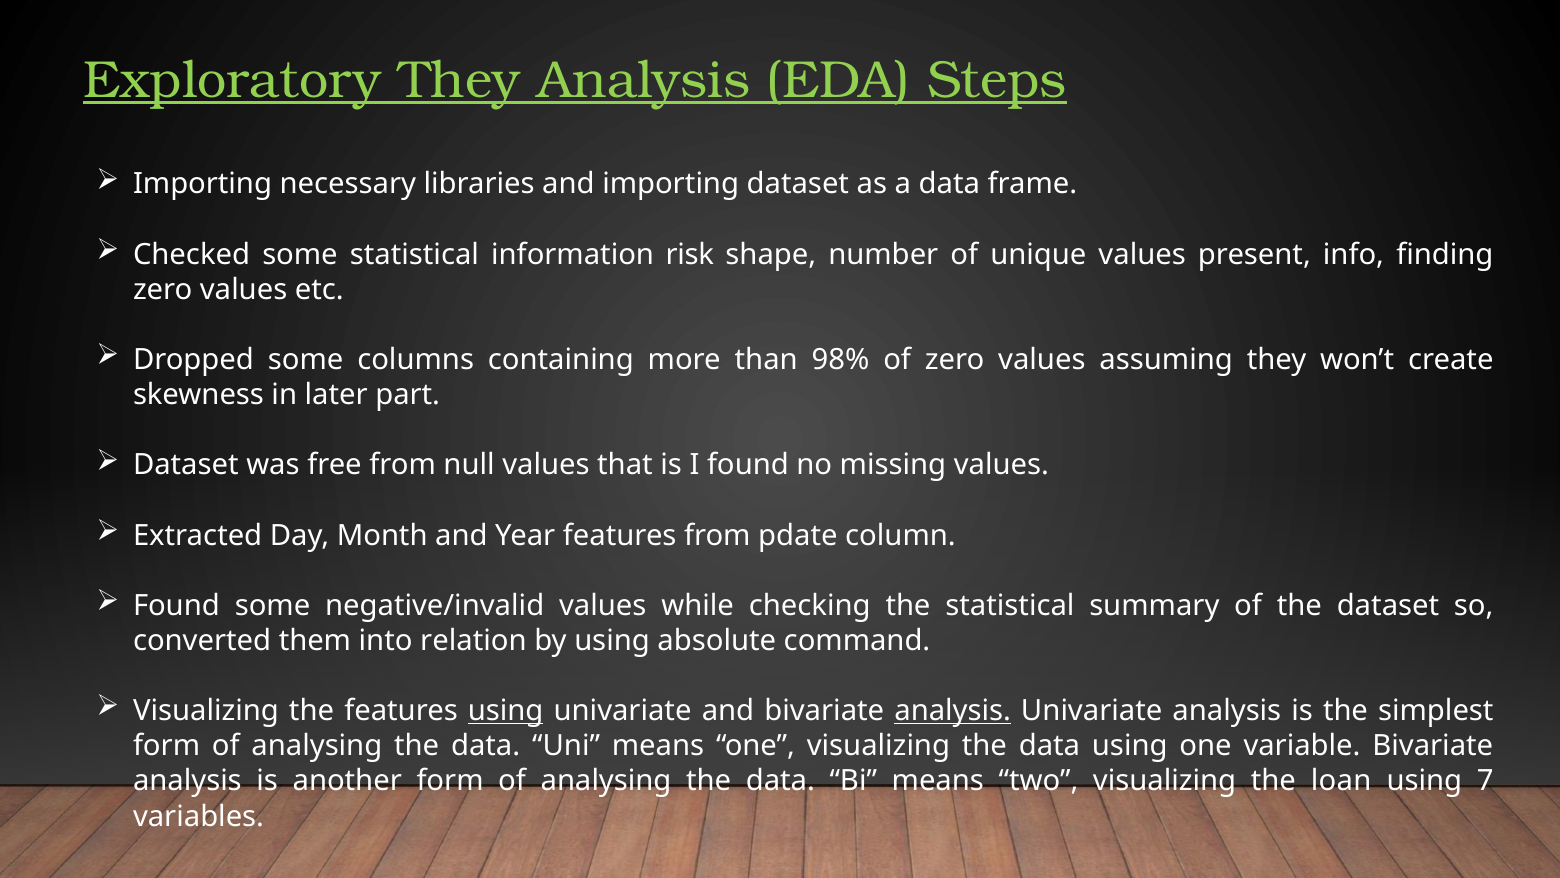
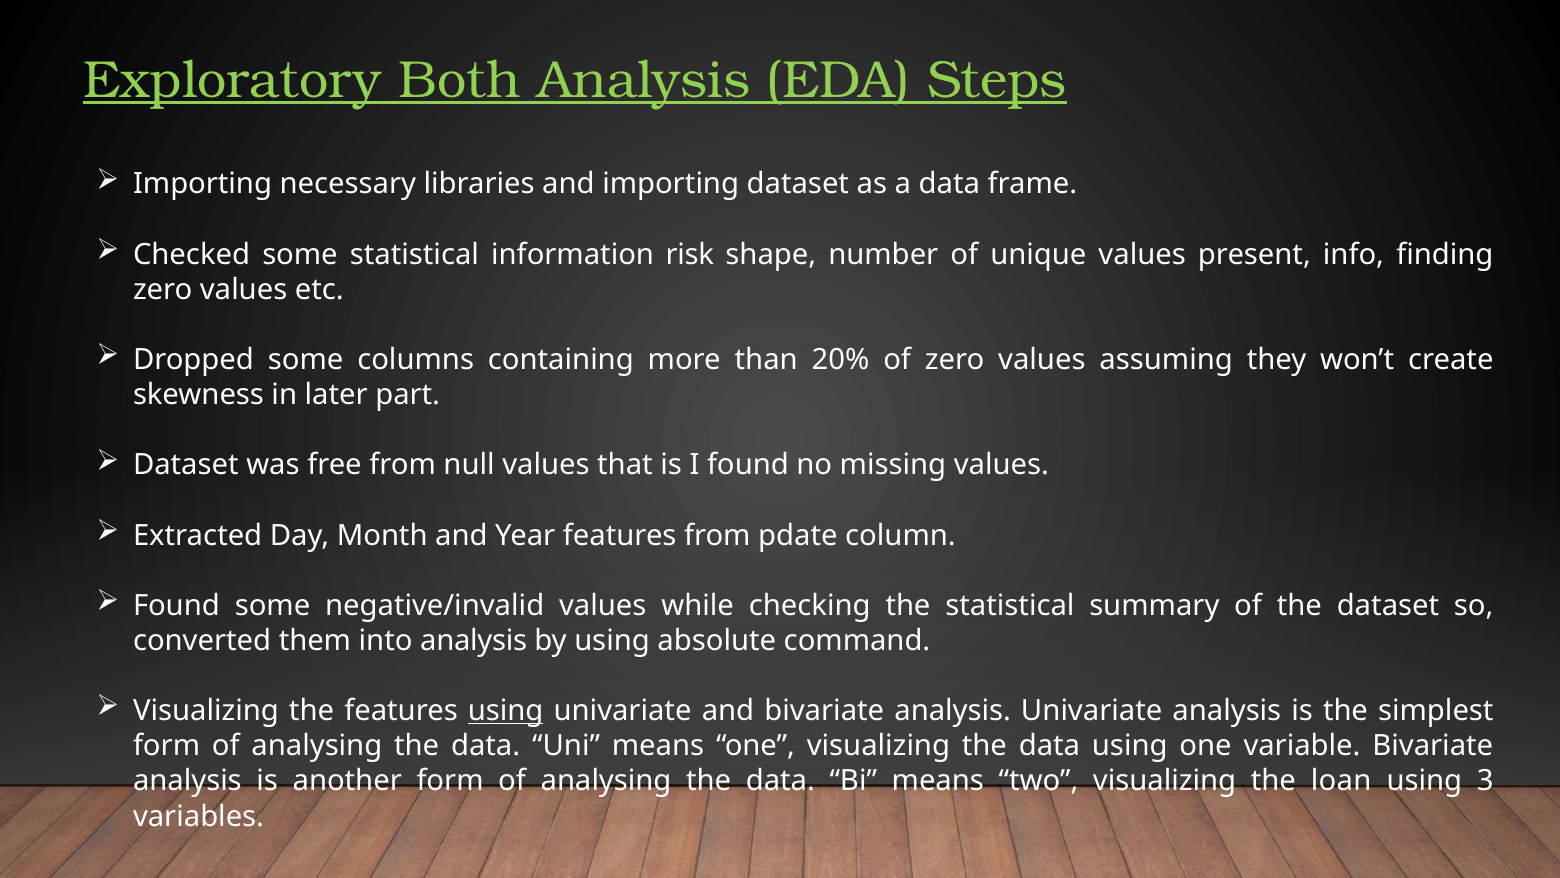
Exploratory They: They -> Both
98%: 98% -> 20%
into relation: relation -> analysis
analysis at (953, 711) underline: present -> none
7: 7 -> 3
